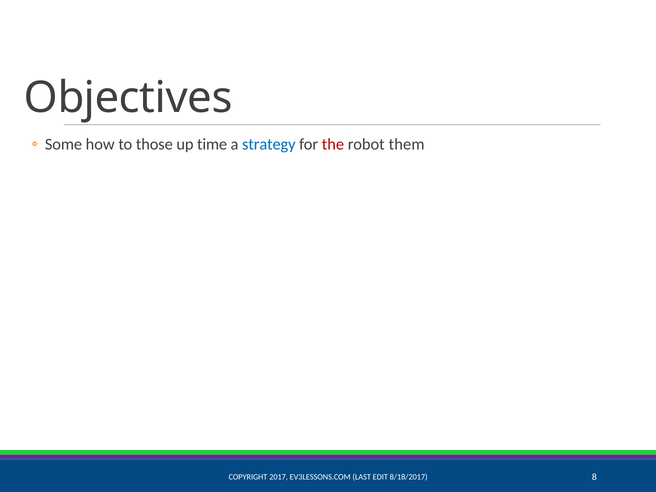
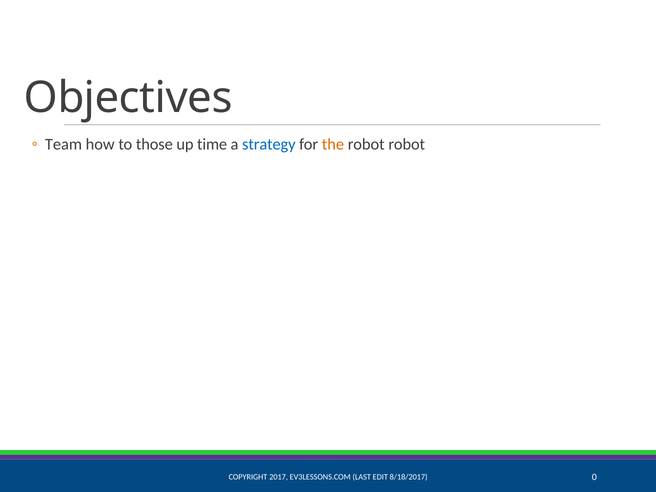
Some: Some -> Team
the colour: red -> orange
robot them: them -> robot
8: 8 -> 0
